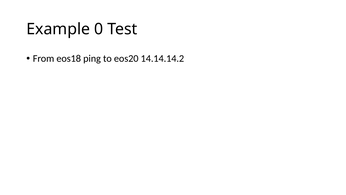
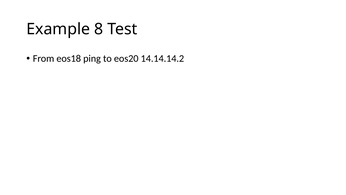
0: 0 -> 8
